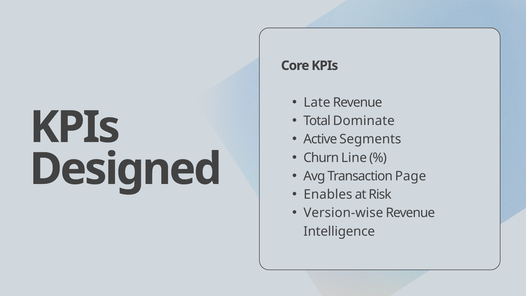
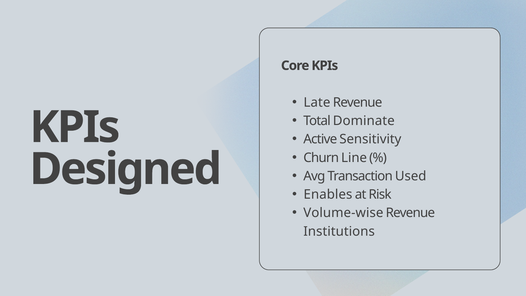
Segments: Segments -> Sensitivity
Page: Page -> Used
Version-wise: Version-wise -> Volume-wise
Intelligence: Intelligence -> Institutions
